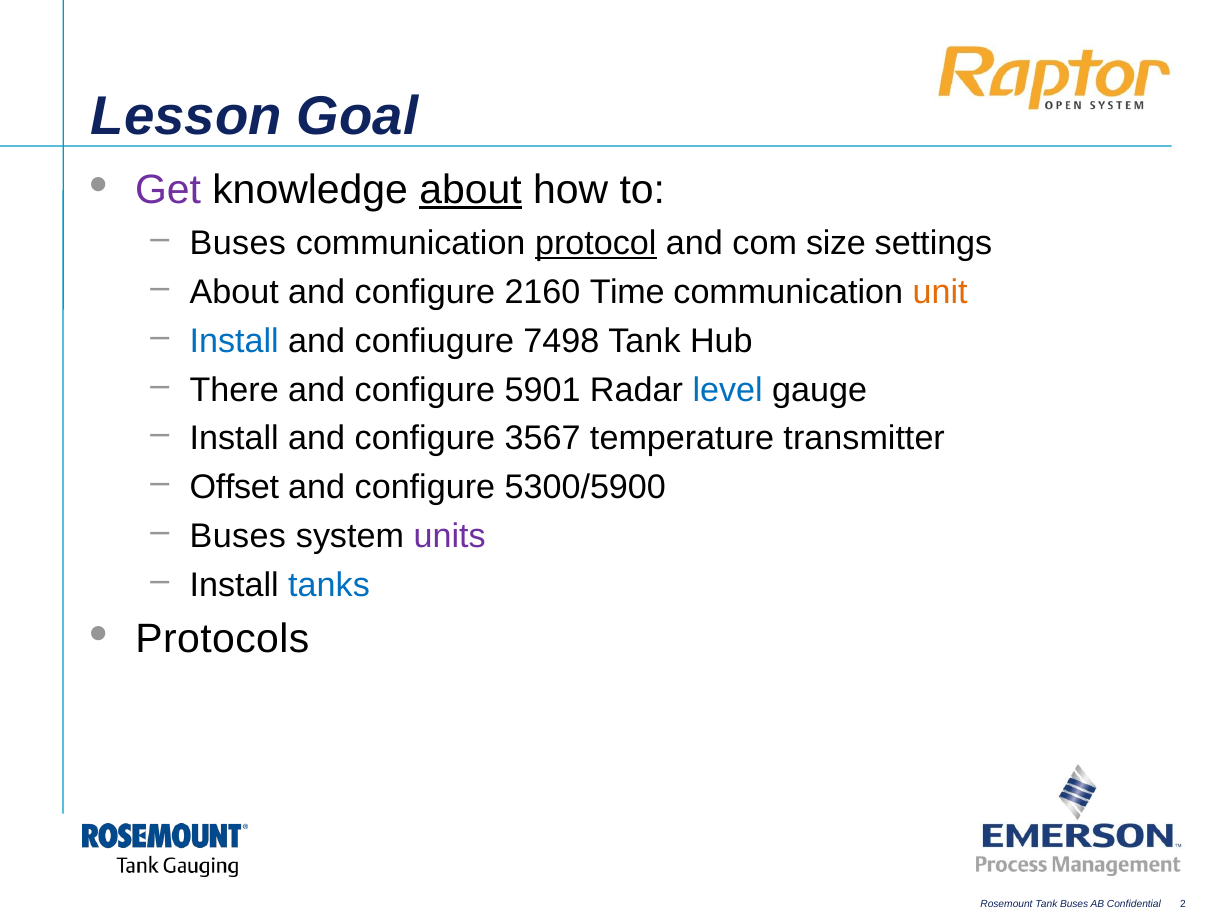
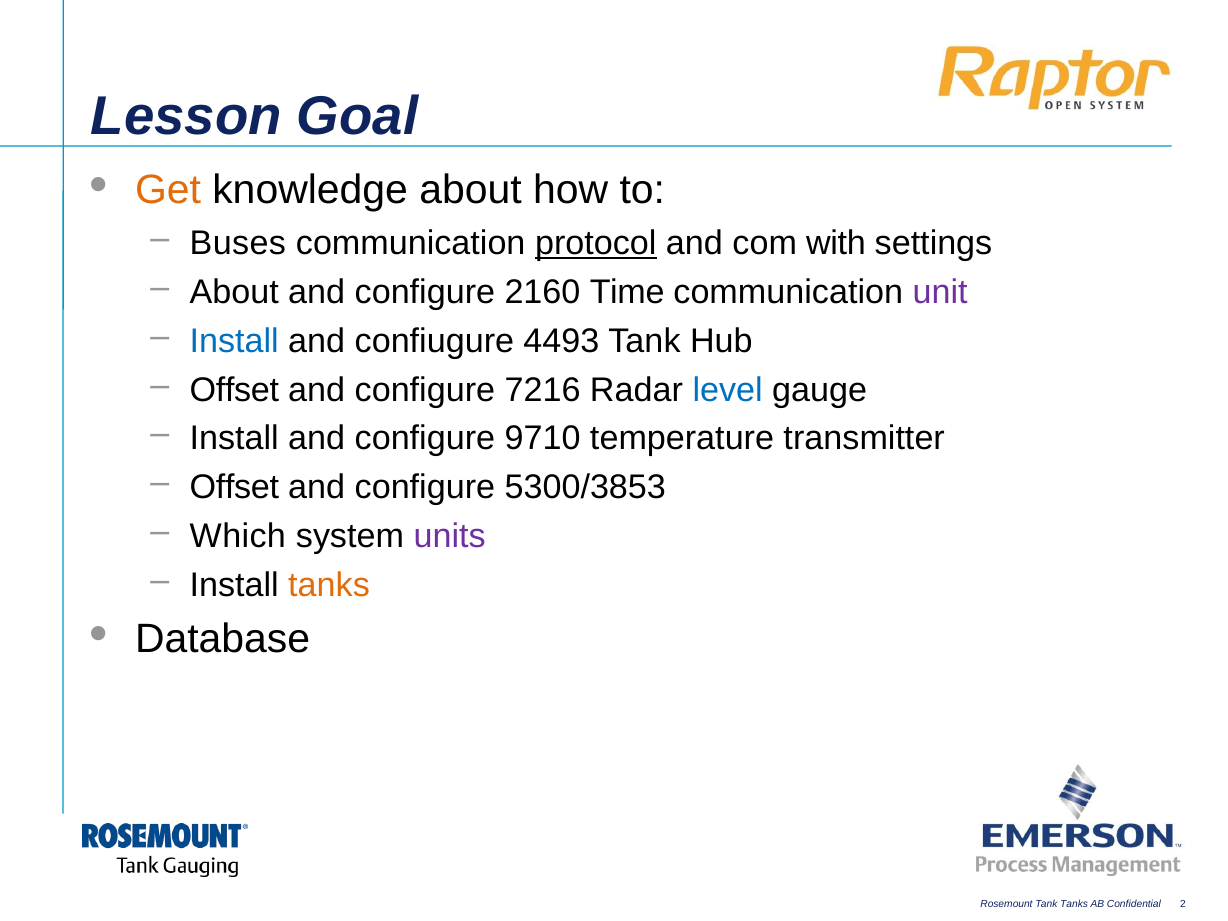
Get colour: purple -> orange
about at (471, 190) underline: present -> none
size: size -> with
unit colour: orange -> purple
7498: 7498 -> 4493
There at (234, 390): There -> Offset
5901: 5901 -> 7216
3567: 3567 -> 9710
5300/5900: 5300/5900 -> 5300/3853
Buses at (238, 536): Buses -> Which
tanks at (329, 585) colour: blue -> orange
Protocols: Protocols -> Database
Tank Buses: Buses -> Tanks
